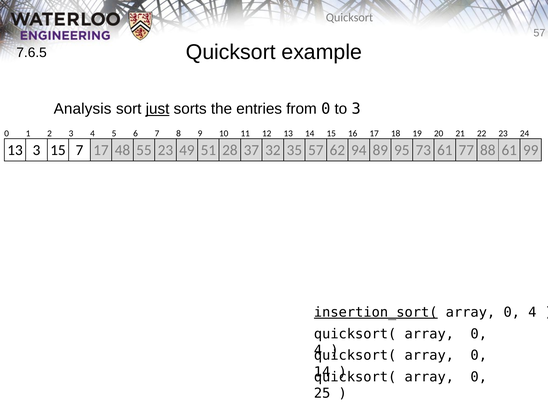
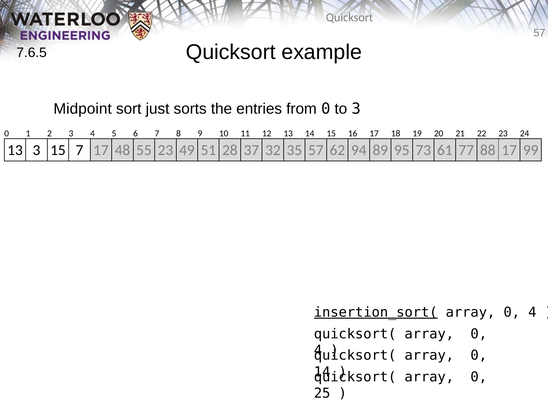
Analysis: Analysis -> Midpoint
just underline: present -> none
88 61: 61 -> 17
